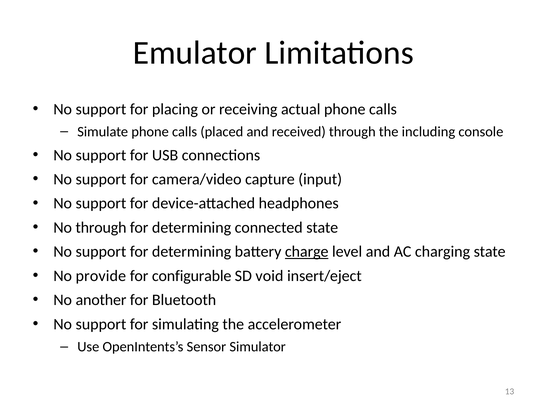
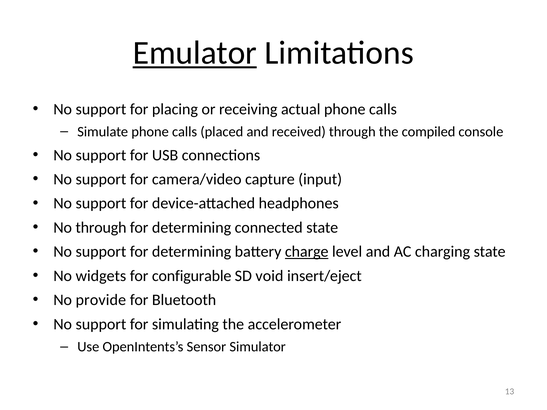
Emulator underline: none -> present
including: including -> compiled
provide: provide -> widgets
another: another -> provide
